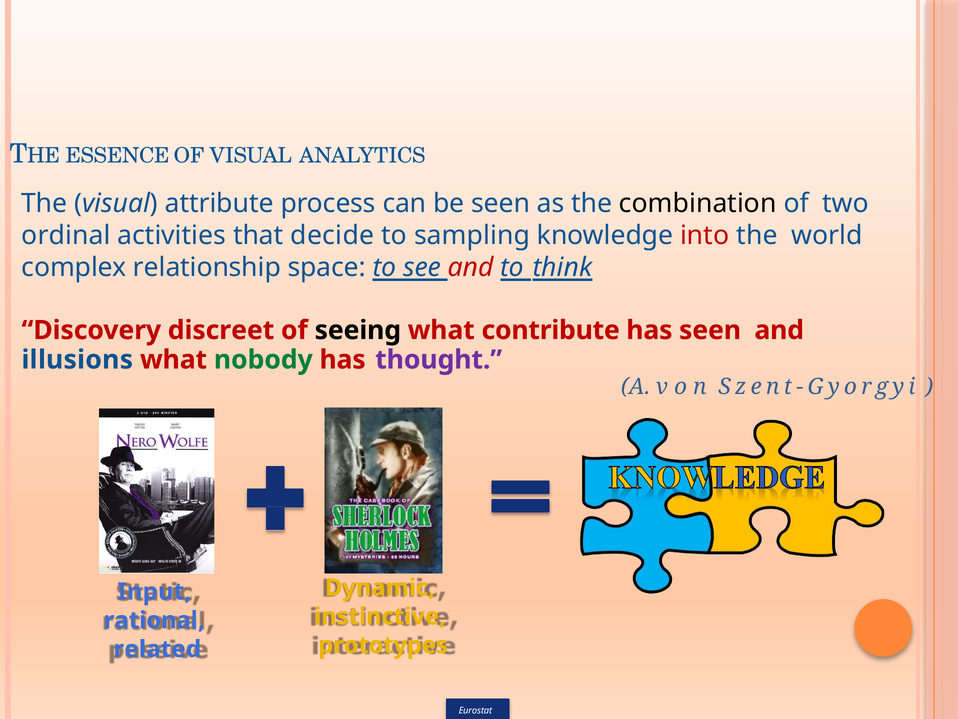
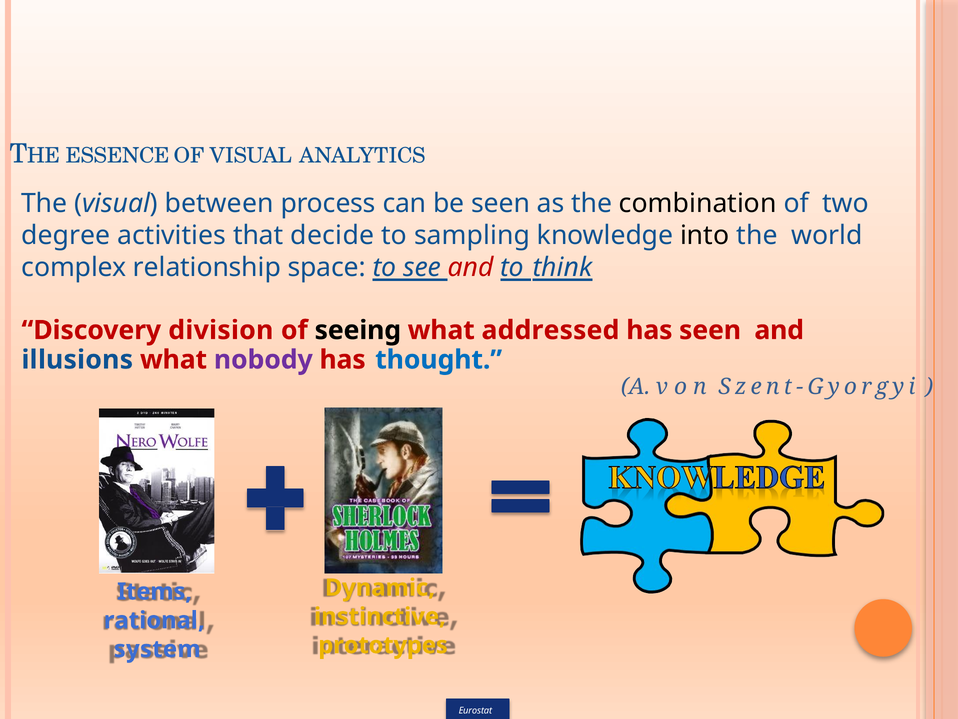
attribute: attribute -> between
ordinal: ordinal -> degree
into colour: red -> black
discreet: discreet -> division
contribute: contribute -> addressed
nobody colour: green -> purple
thought colour: purple -> blue
Input: Input -> Items
related: related -> system
